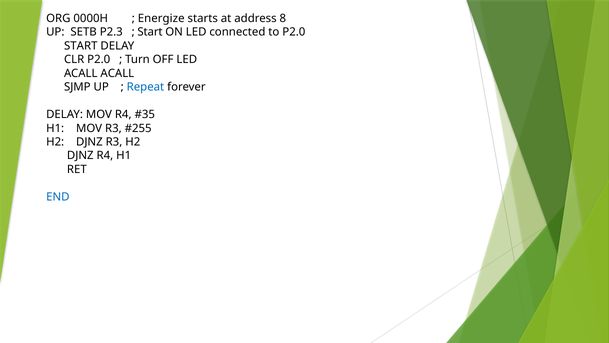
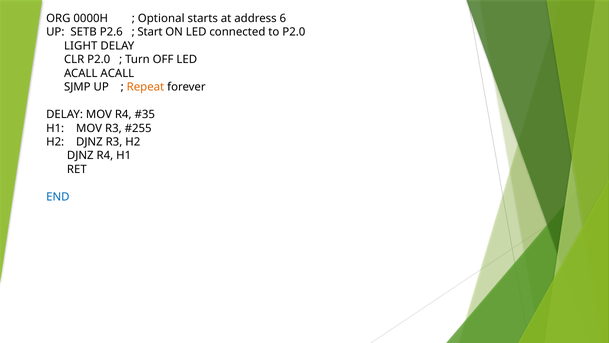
Energize: Energize -> Optional
8: 8 -> 6
P2.3: P2.3 -> P2.6
START at (81, 46): START -> LIGHT
Repeat colour: blue -> orange
